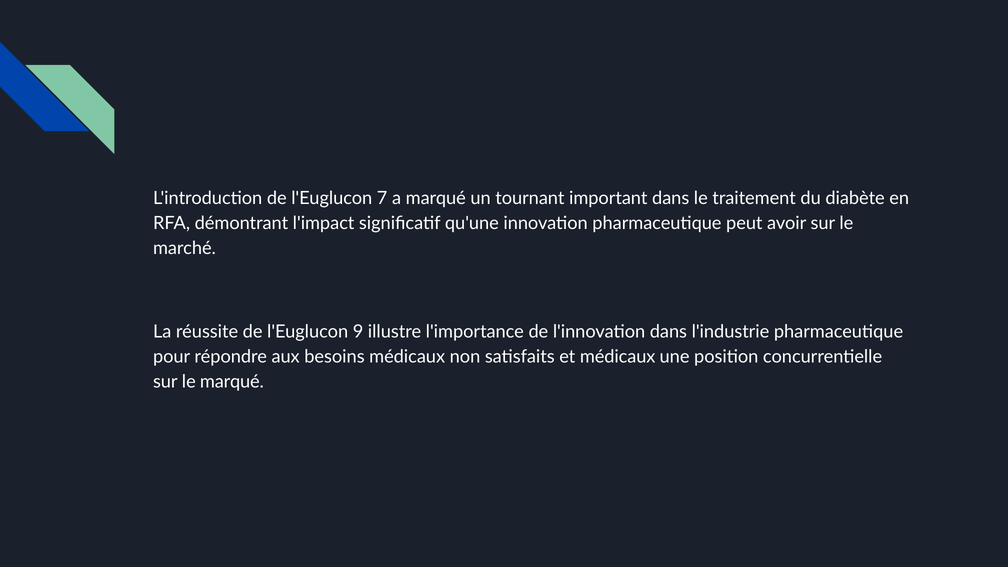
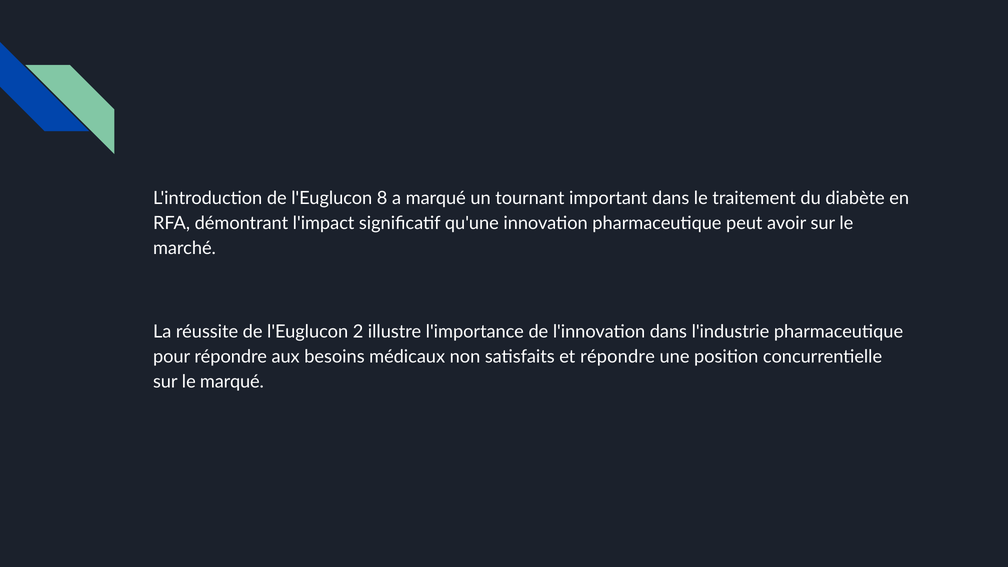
7: 7 -> 8
9: 9 -> 2
et médicaux: médicaux -> répondre
